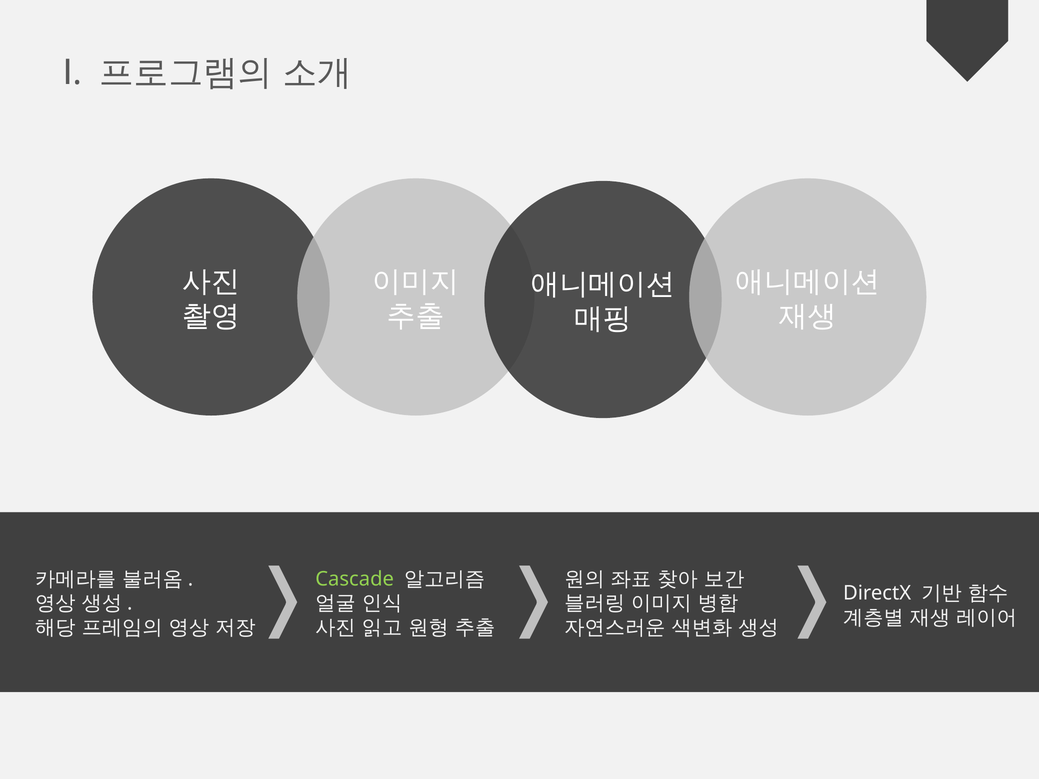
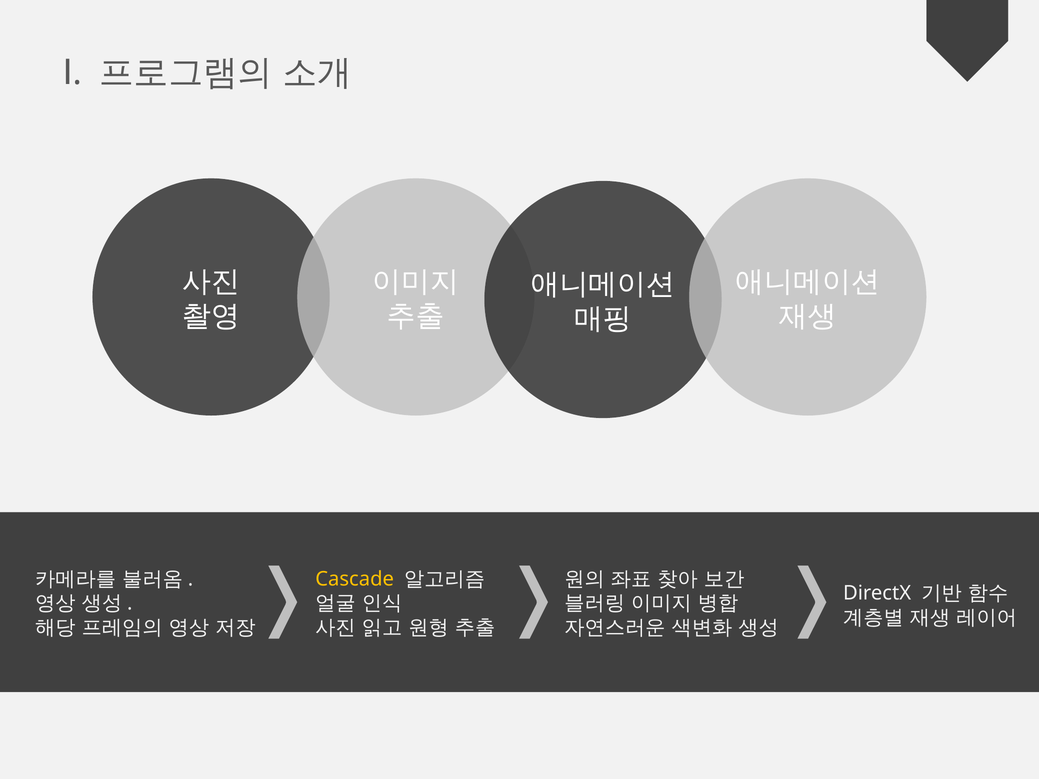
Cascade colour: light green -> yellow
